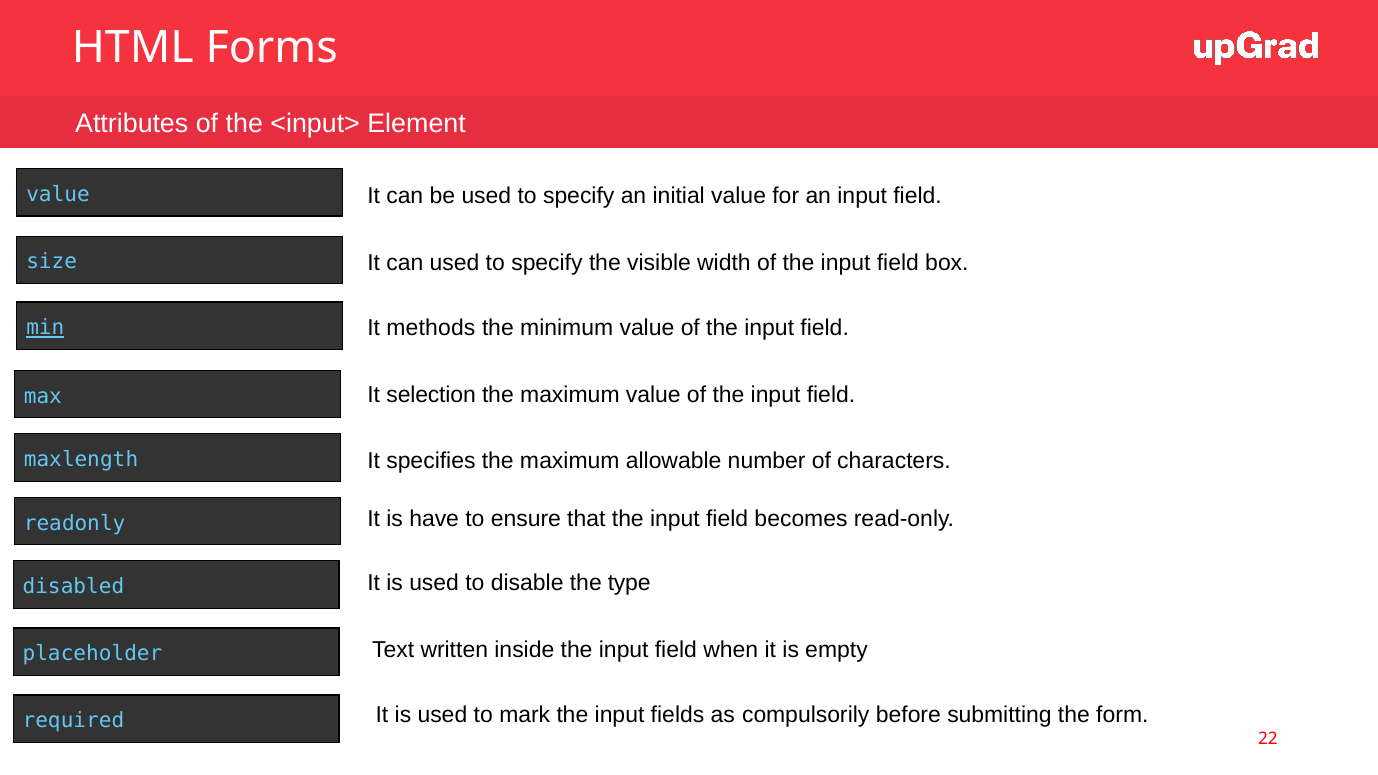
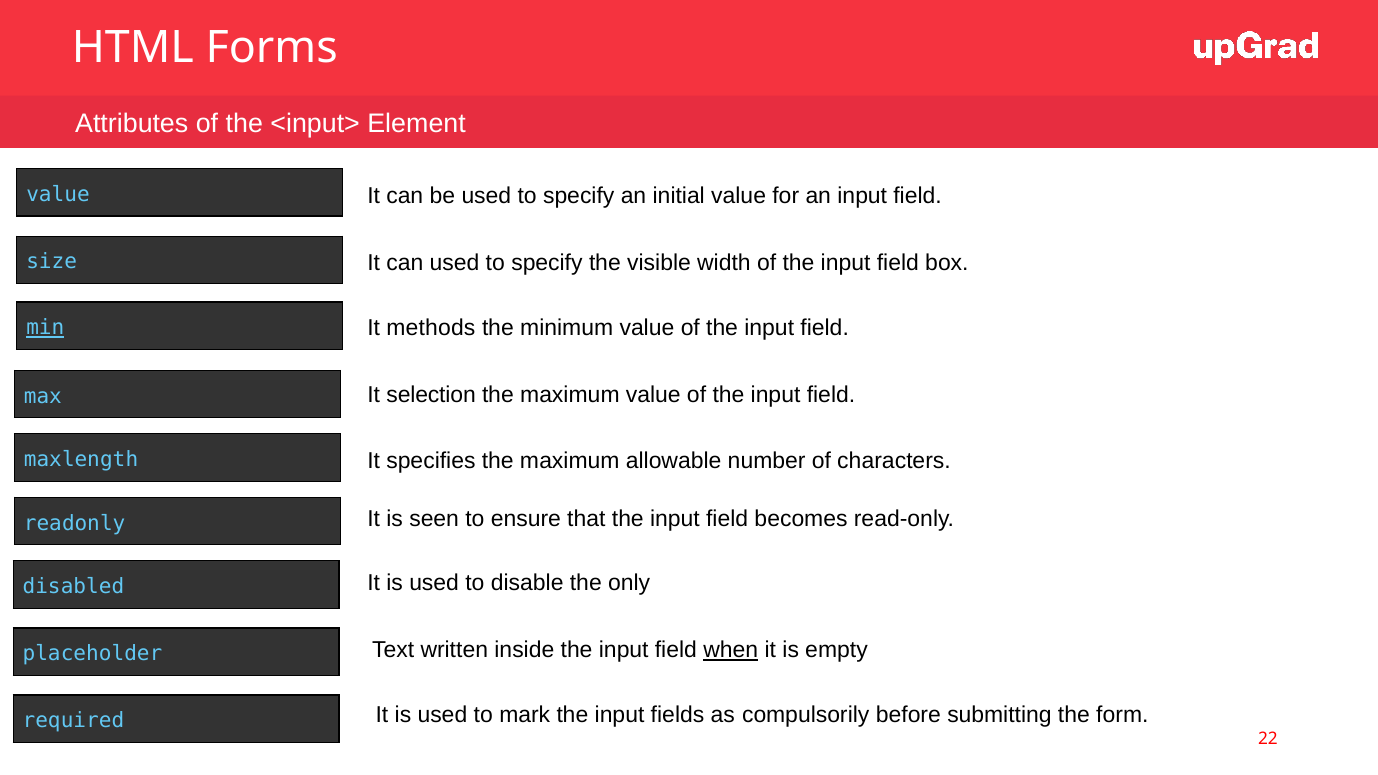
have: have -> seen
type: type -> only
when underline: none -> present
